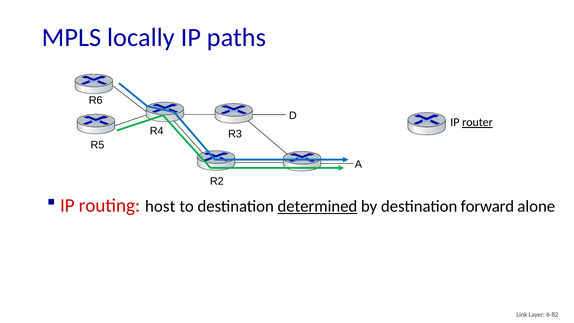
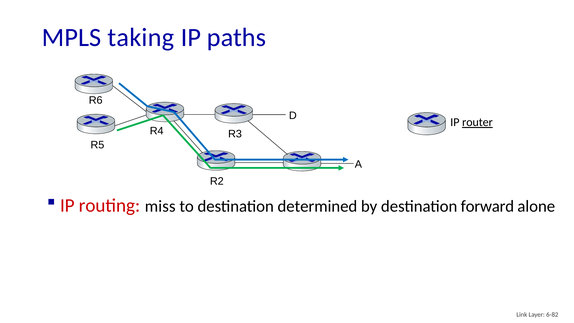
locally: locally -> taking
host: host -> miss
determined underline: present -> none
